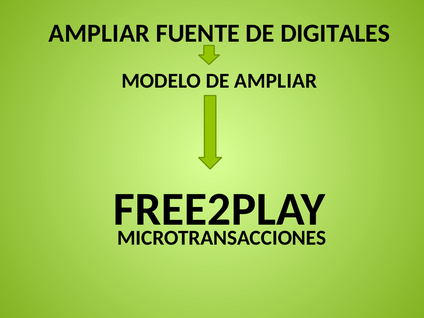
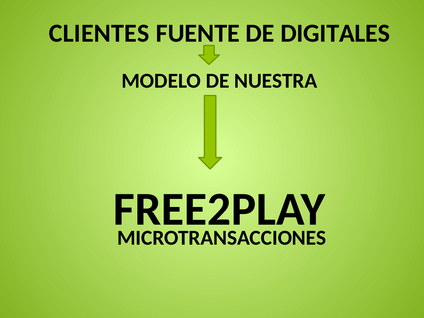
AMPLIAR at (99, 33): AMPLIAR -> CLIENTES
DE AMPLIAR: AMPLIAR -> NUESTRA
